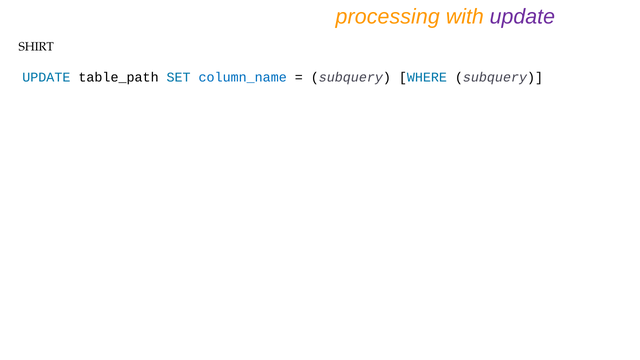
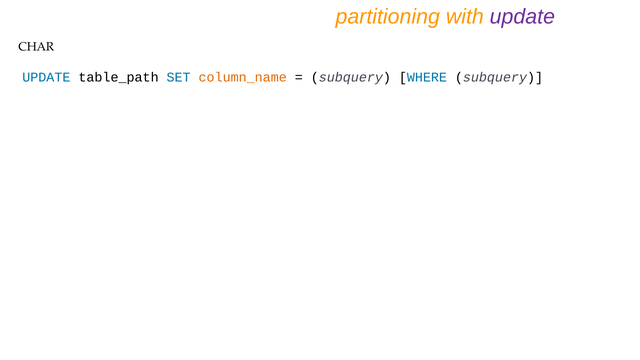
processing: processing -> partitioning
SHIRT: SHIRT -> CHAR
column_name colour: blue -> orange
